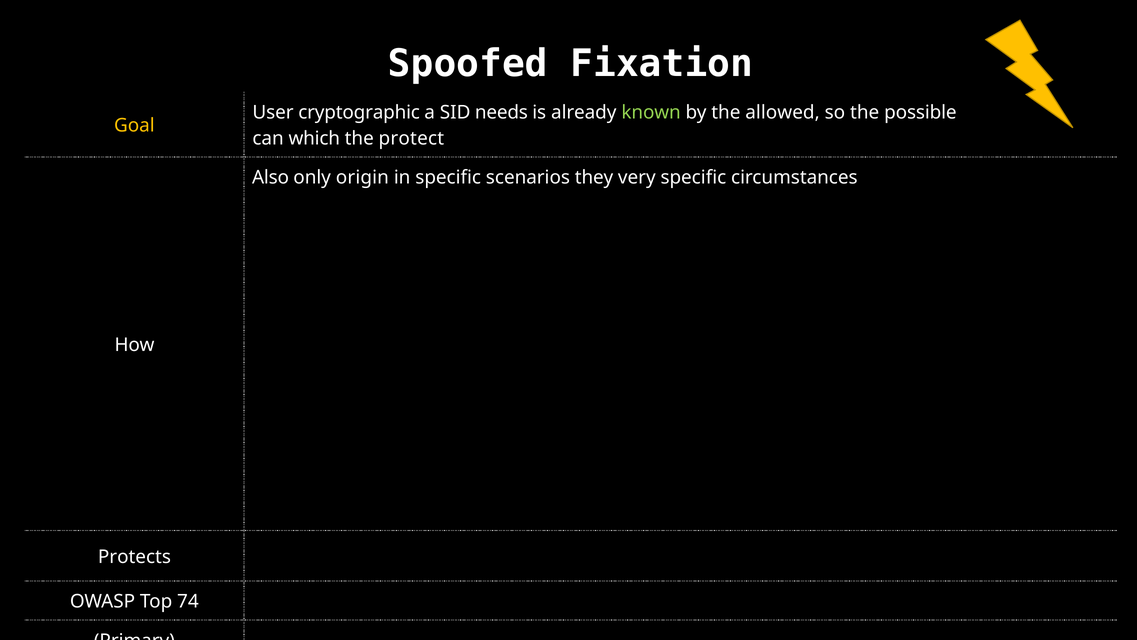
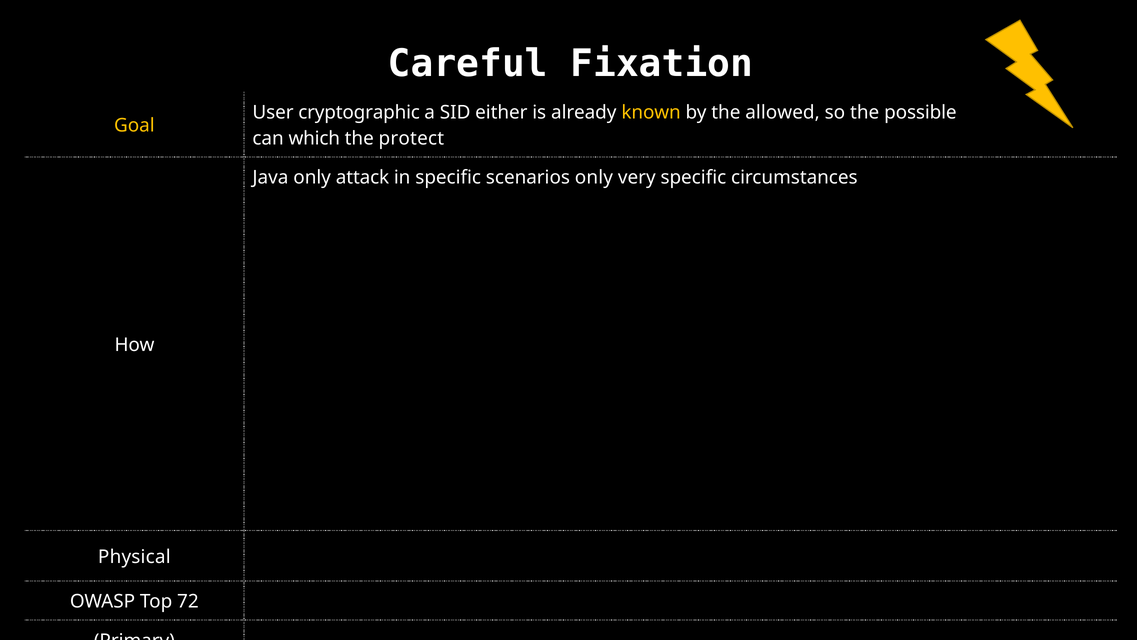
Spoofed: Spoofed -> Careful
needs: needs -> either
known colour: light green -> yellow
Also: Also -> Java
origin: origin -> attack
scenarios they: they -> only
Protects: Protects -> Physical
74: 74 -> 72
